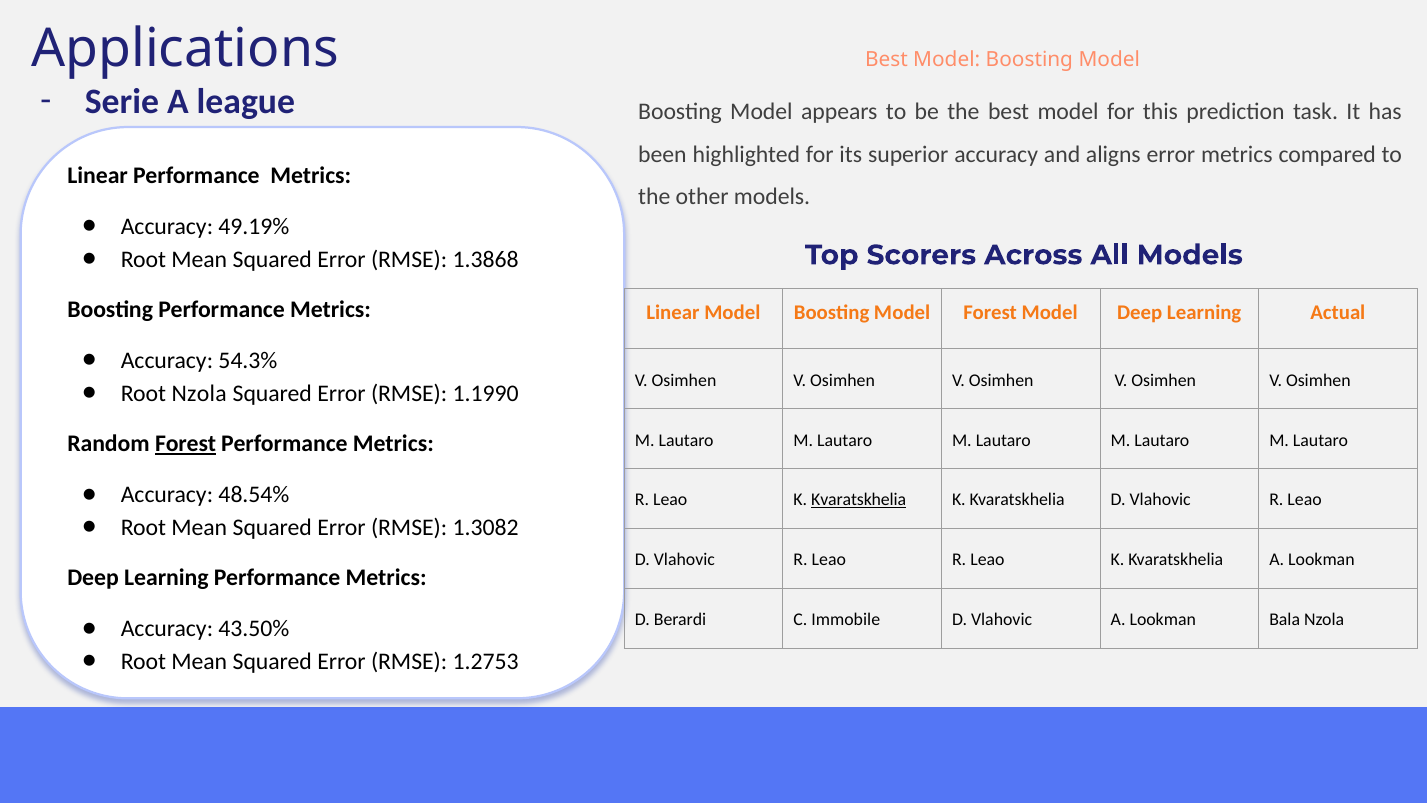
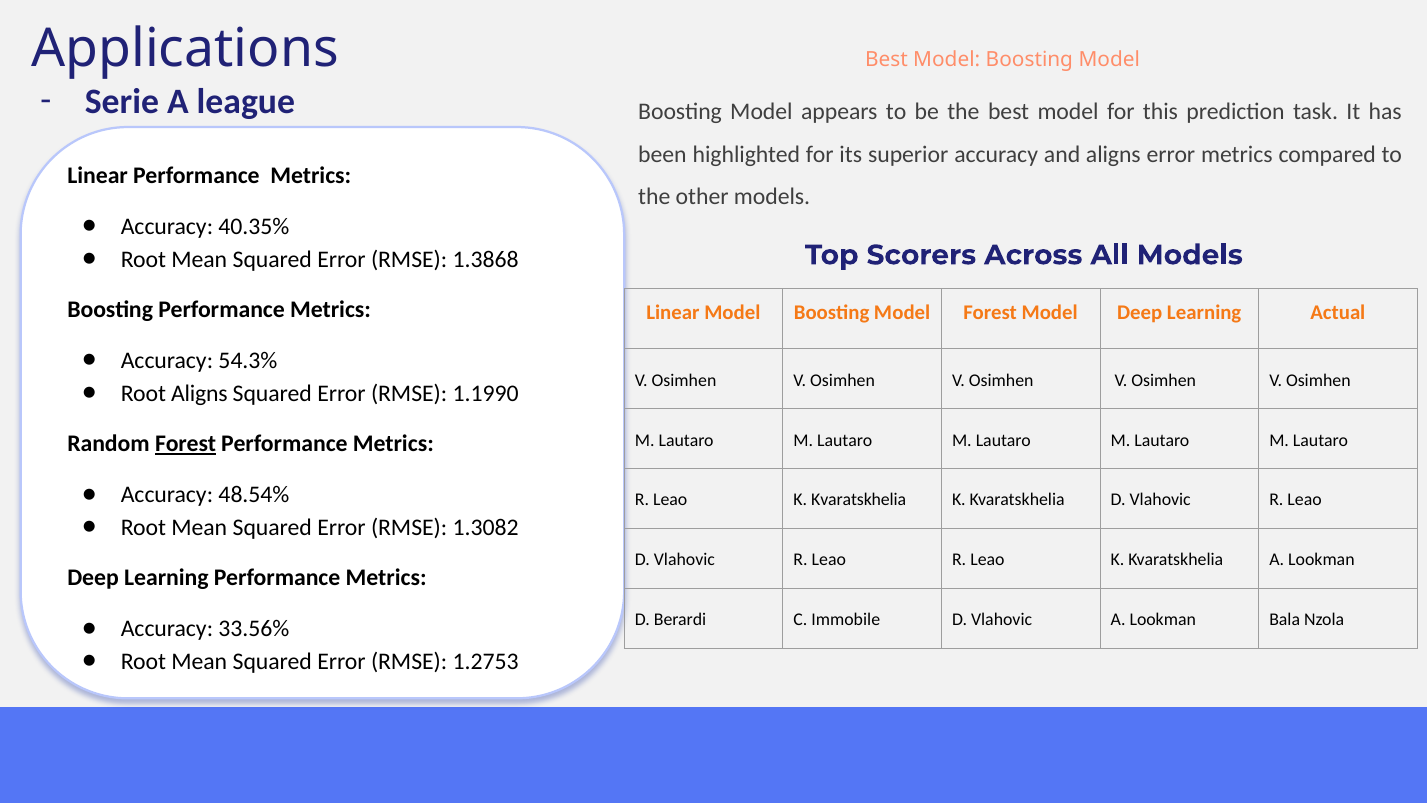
49.19%: 49.19% -> 40.35%
Root Nzola: Nzola -> Aligns
Kvaratskhelia at (859, 500) underline: present -> none
43.50%: 43.50% -> 33.56%
